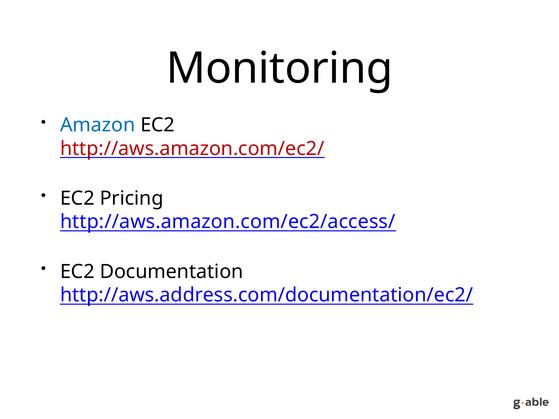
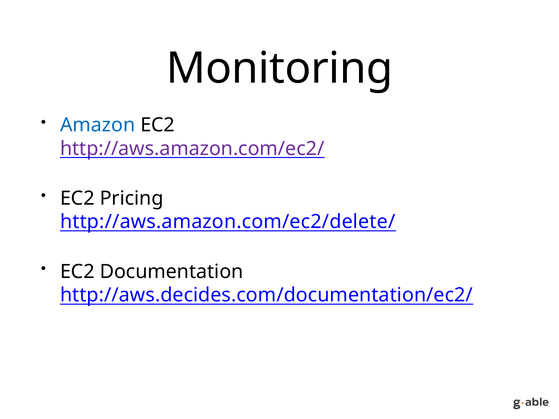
http://aws.amazon.com/ec2/ colour: red -> purple
http://aws.amazon.com/ec2/access/: http://aws.amazon.com/ec2/access/ -> http://aws.amazon.com/ec2/delete/
http://aws.address.com/documentation/ec2/: http://aws.address.com/documentation/ec2/ -> http://aws.decides.com/documentation/ec2/
